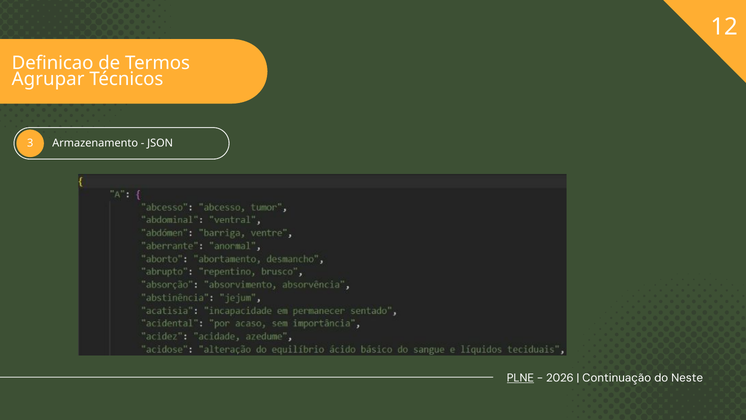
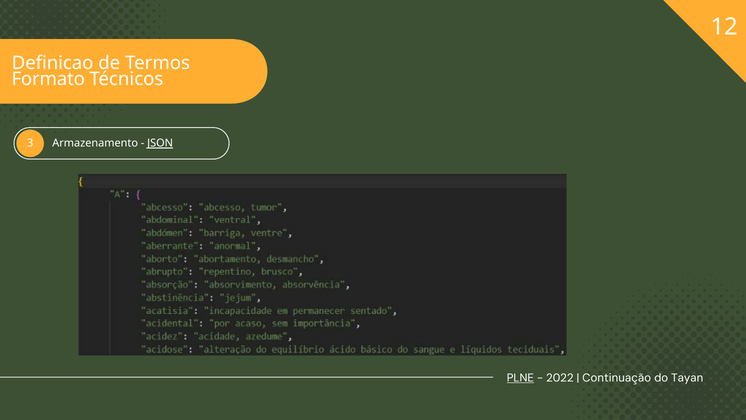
Agrupar: Agrupar -> Formato
JSON underline: none -> present
2026: 2026 -> 2022
Neste: Neste -> Tayan
